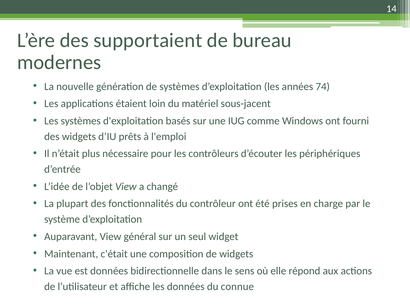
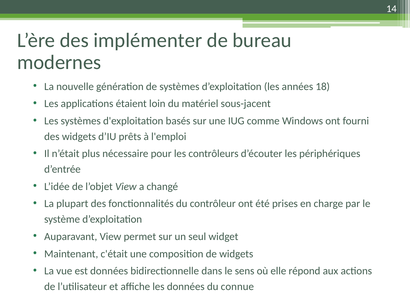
supportaient: supportaient -> implémenter
74: 74 -> 18
général: général -> permet
